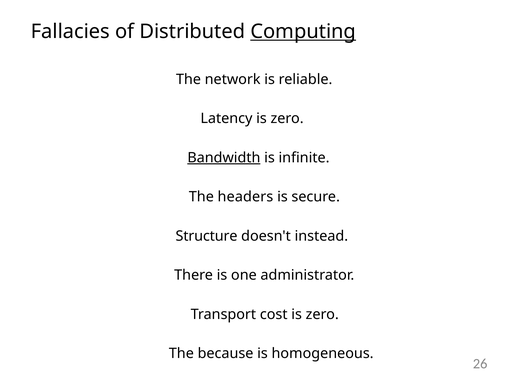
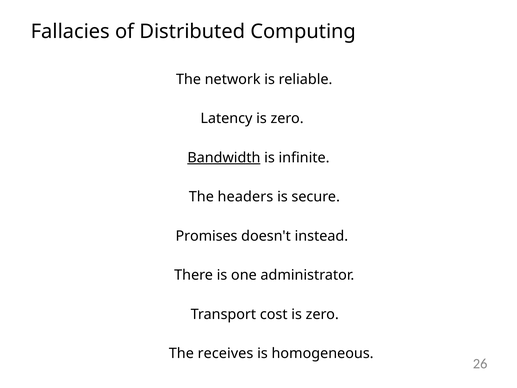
Computing underline: present -> none
Structure: Structure -> Promises
because: because -> receives
